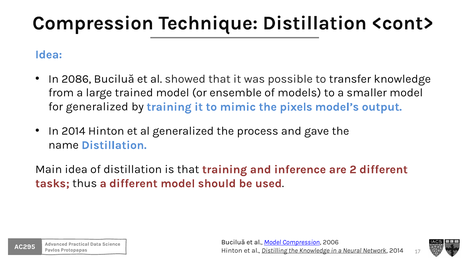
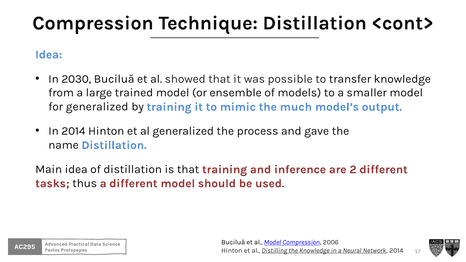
2086: 2086 -> 2030
pixels: pixels -> much
